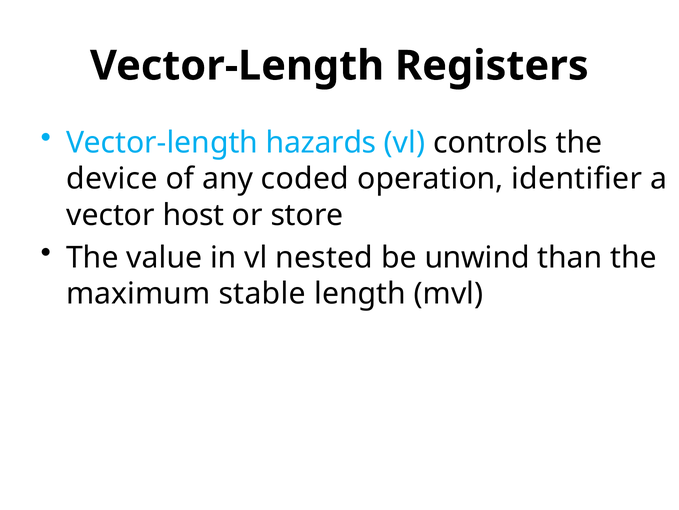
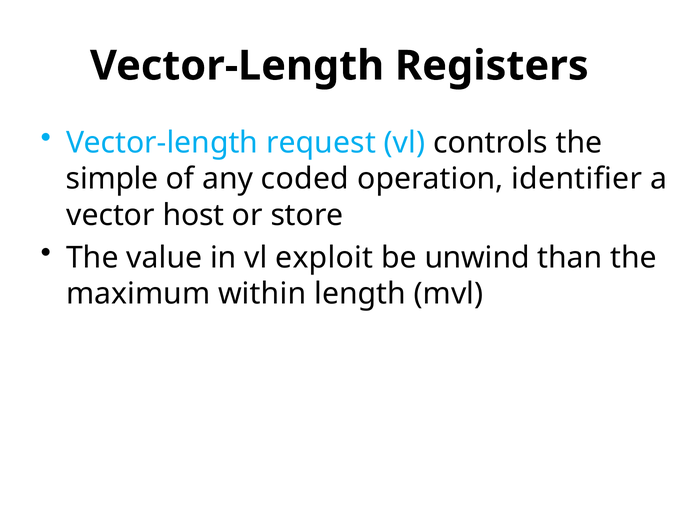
hazards: hazards -> request
device: device -> simple
nested: nested -> exploit
stable: stable -> within
